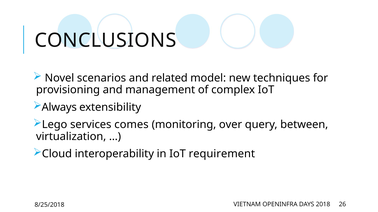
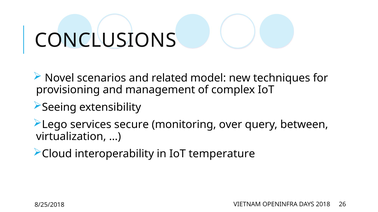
Always: Always -> Seeing
comes: comes -> secure
requirement: requirement -> temperature
